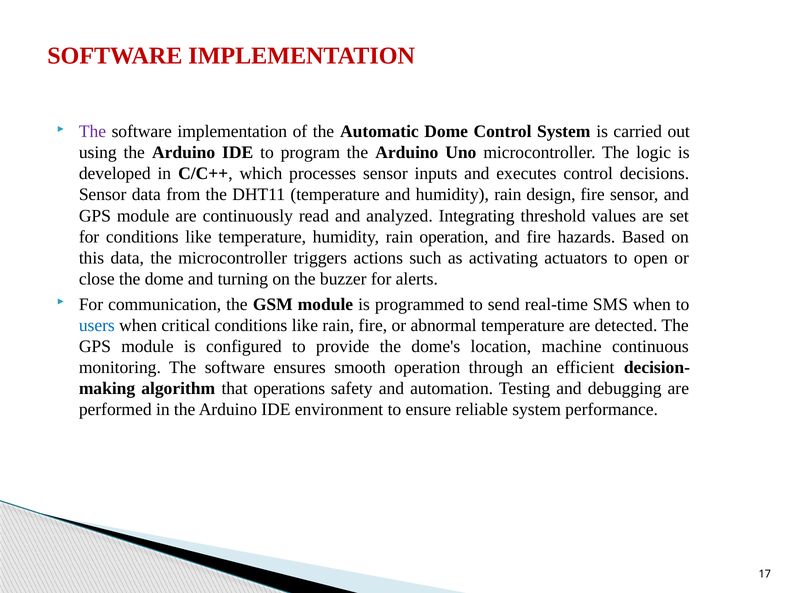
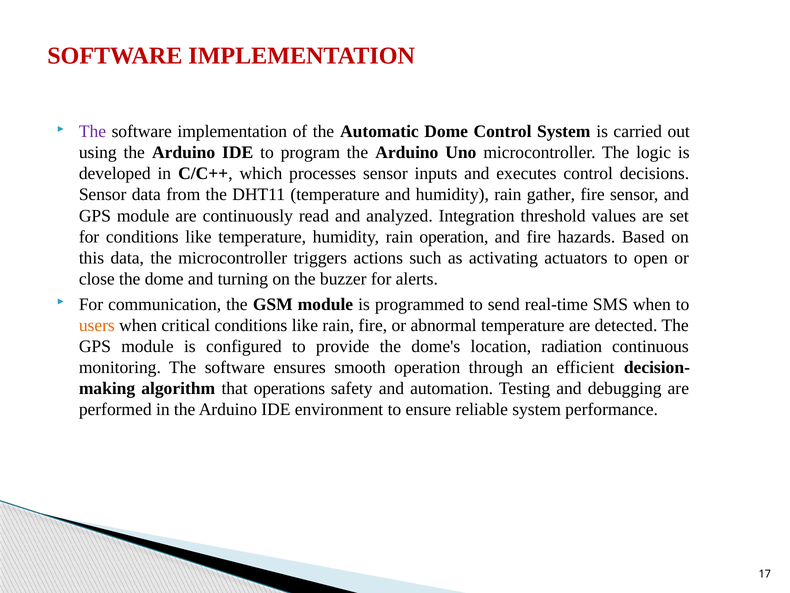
design: design -> gather
Integrating: Integrating -> Integration
users colour: blue -> orange
machine: machine -> radiation
